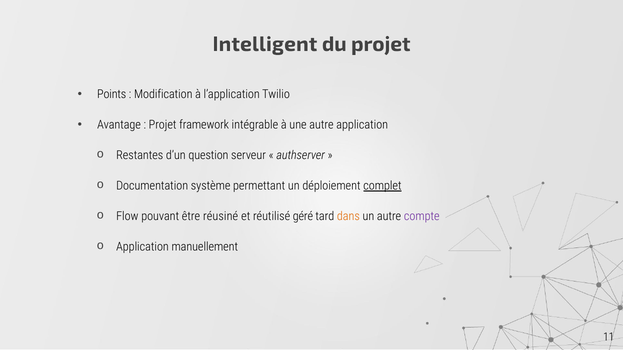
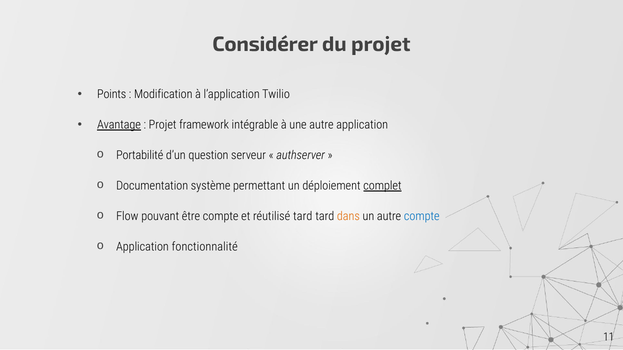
Intelligent: Intelligent -> Considérer
Avantage underline: none -> present
Restantes: Restantes -> Portabilité
être réusiné: réusiné -> compte
réutilisé géré: géré -> tard
compte at (422, 217) colour: purple -> blue
manuellement: manuellement -> fonctionnalité
